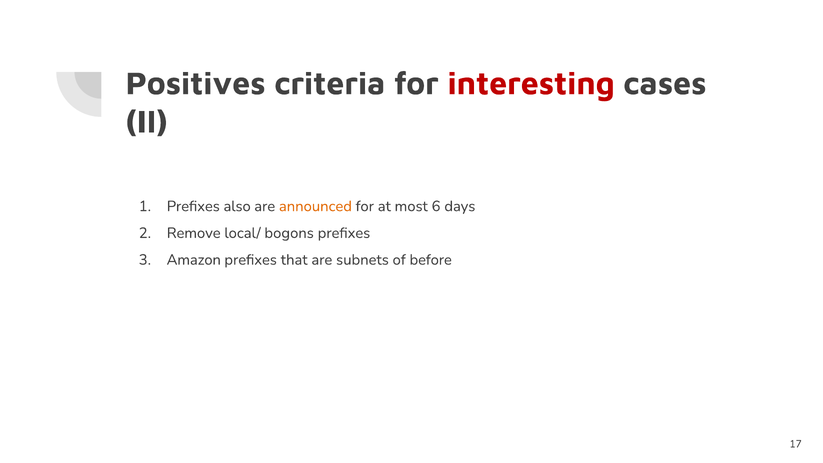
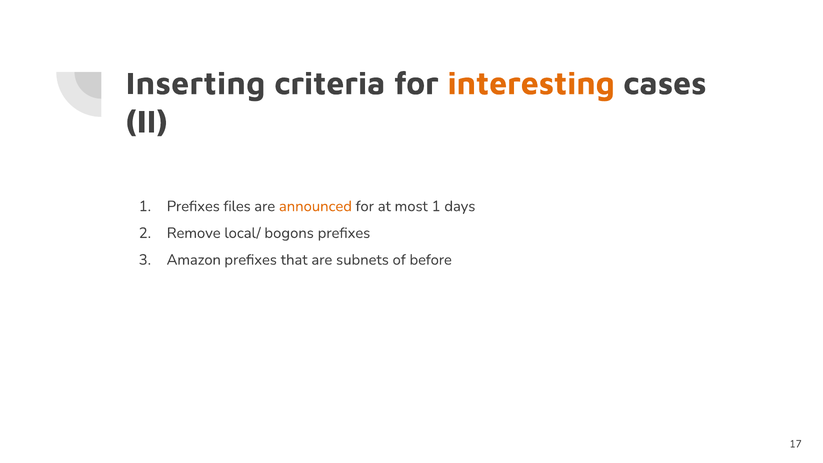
Positives: Positives -> Inserting
interesting colour: red -> orange
also: also -> files
most 6: 6 -> 1
